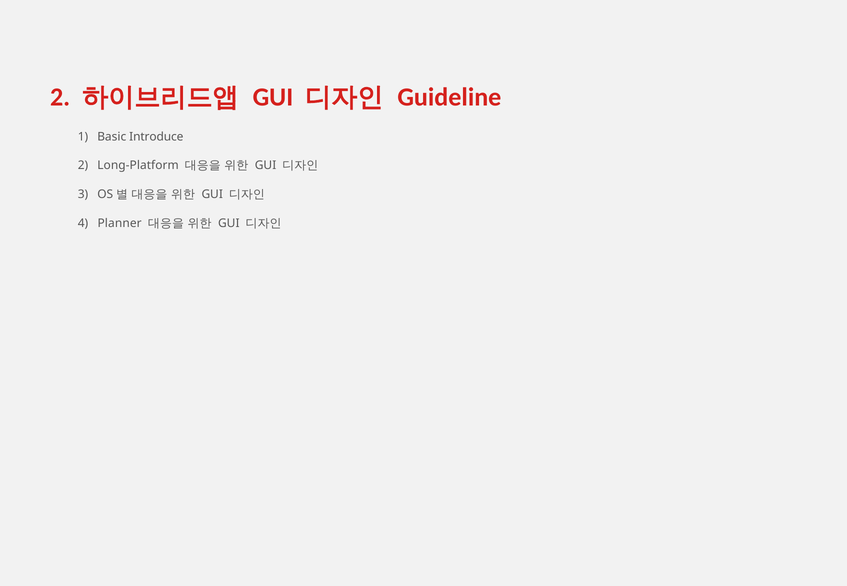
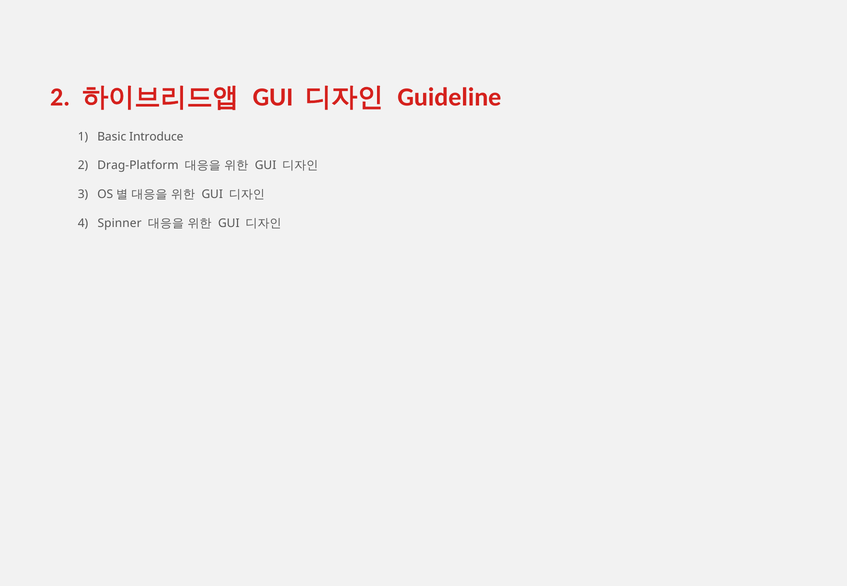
Long-Platform: Long-Platform -> Drag-Platform
Planner: Planner -> Spinner
